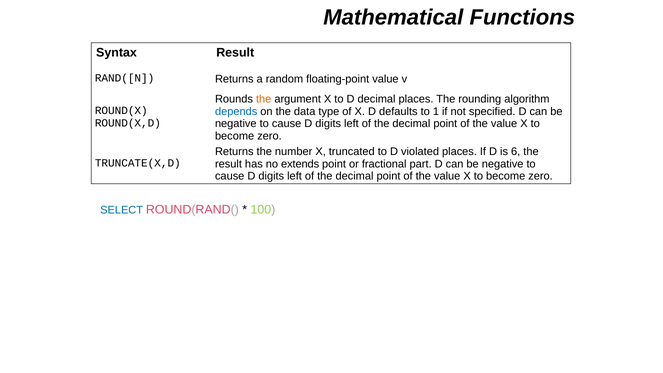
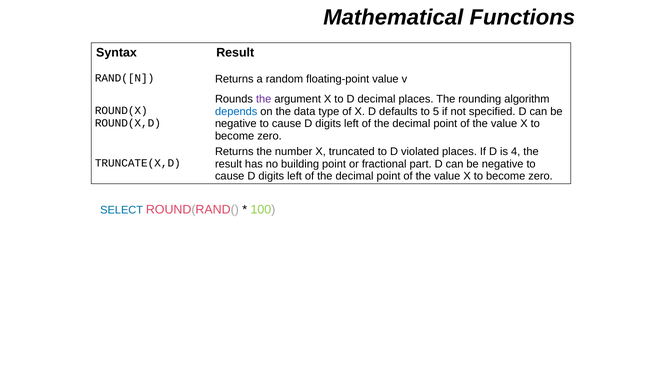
the at (264, 99) colour: orange -> purple
1: 1 -> 5
6: 6 -> 4
extends: extends -> building
